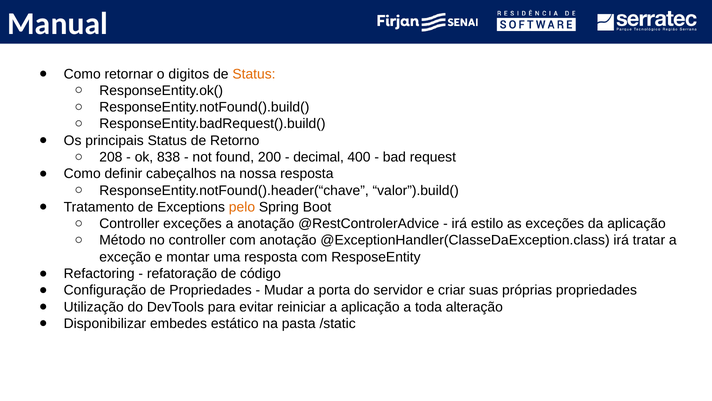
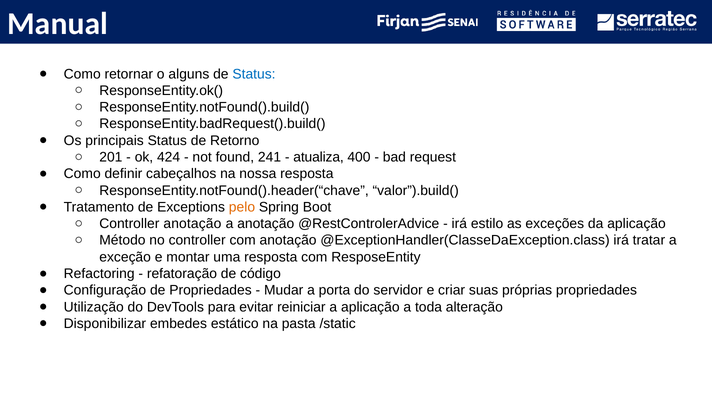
digitos: digitos -> alguns
Status at (254, 74) colour: orange -> blue
208: 208 -> 201
838: 838 -> 424
200: 200 -> 241
decimal: decimal -> atualiza
Controller exceções: exceções -> anotação
